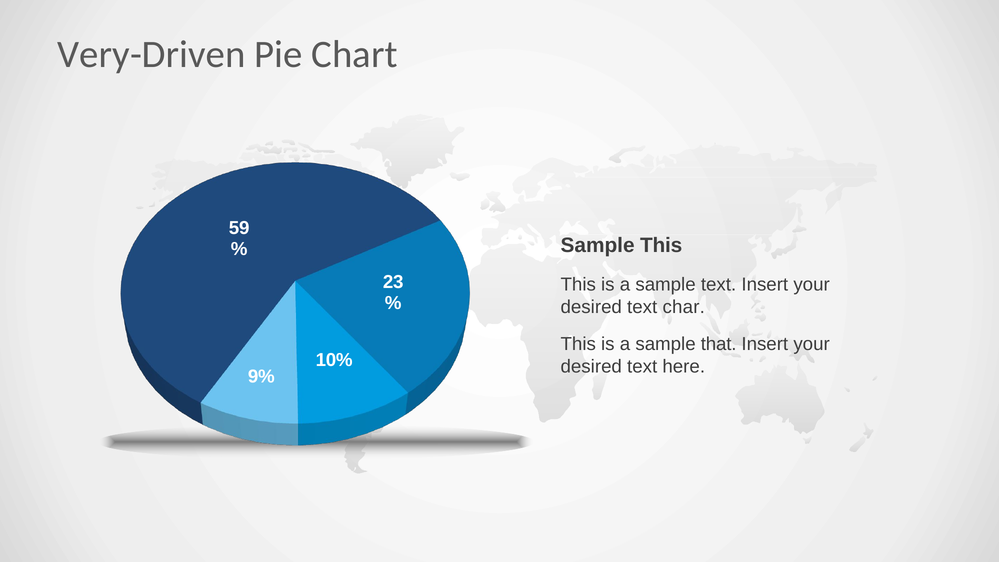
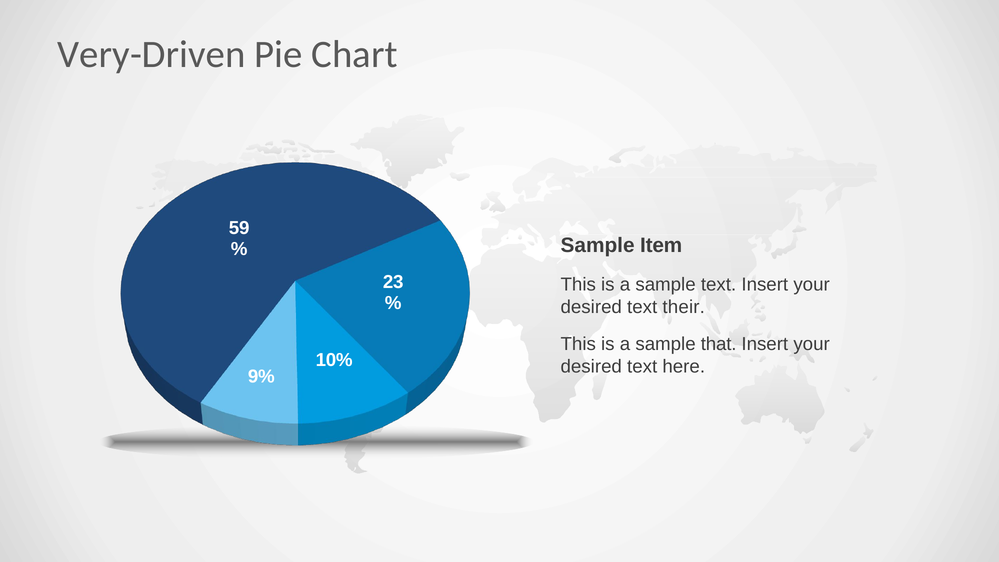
Sample This: This -> Item
char: char -> their
